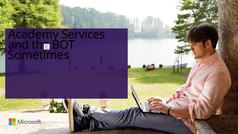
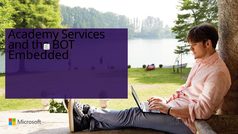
Sometimes: Sometimes -> Embedded
